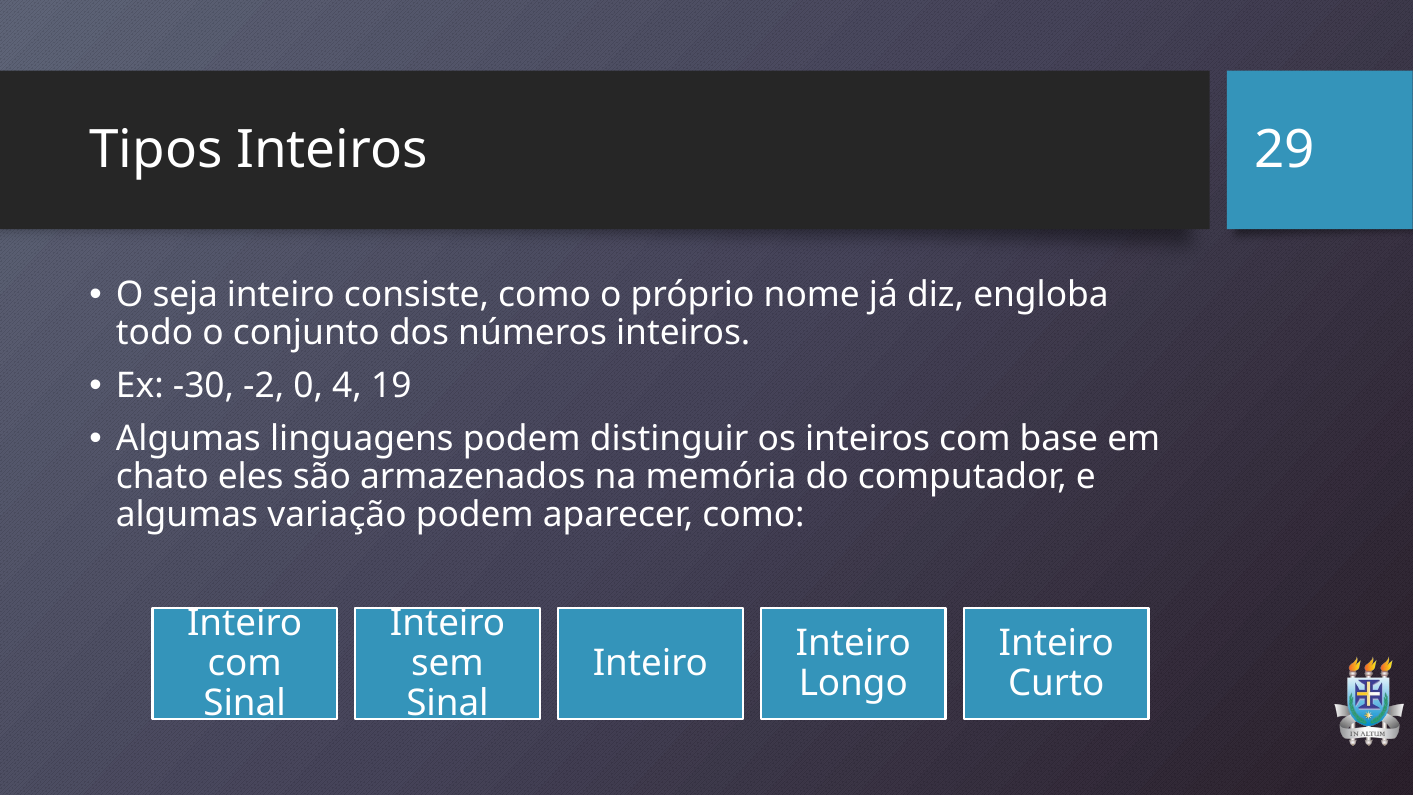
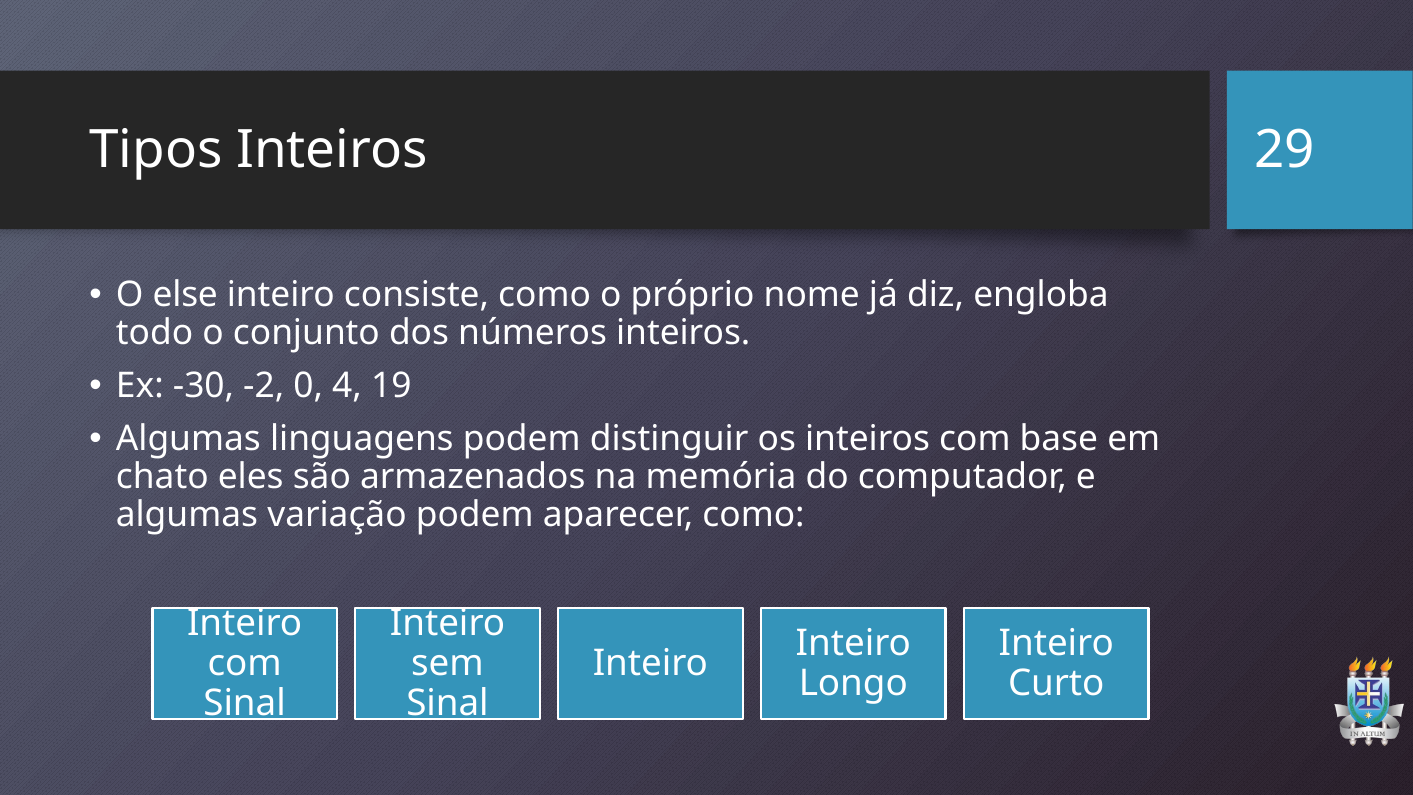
seja: seja -> else
